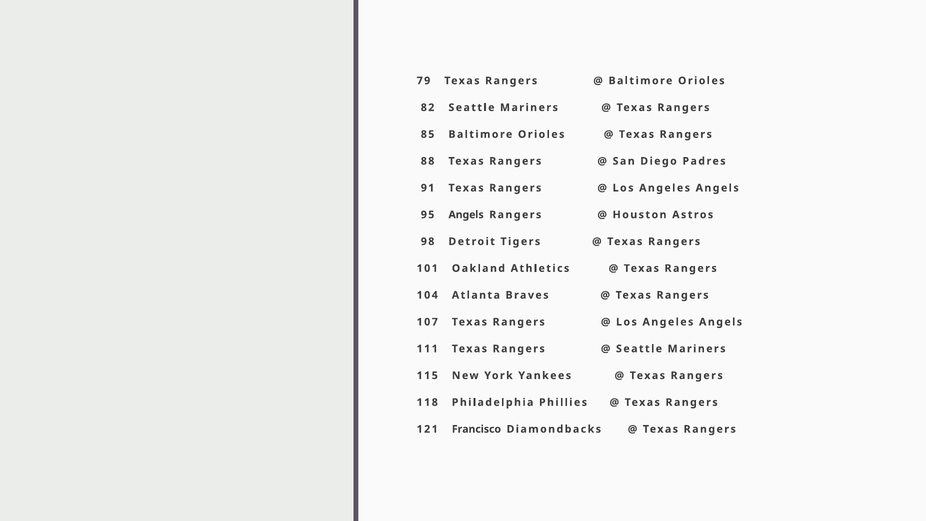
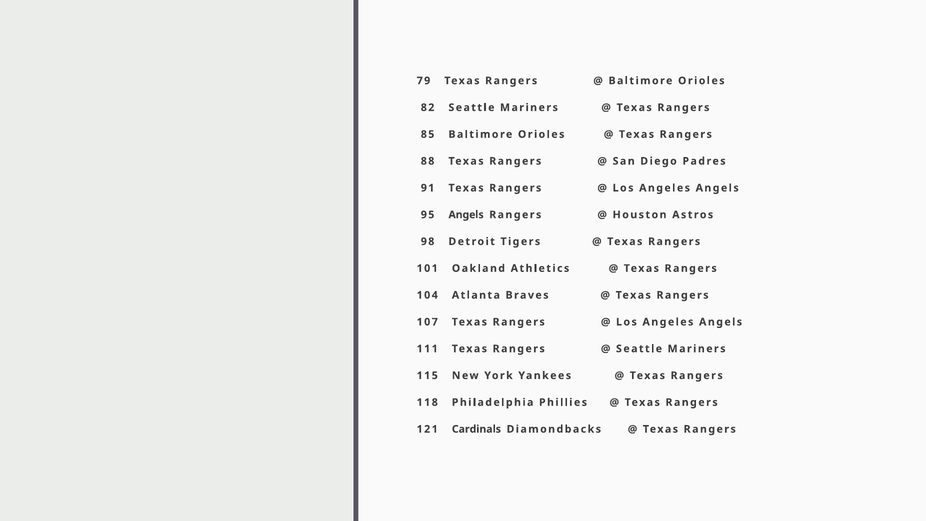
Francisco: Francisco -> Cardinals
